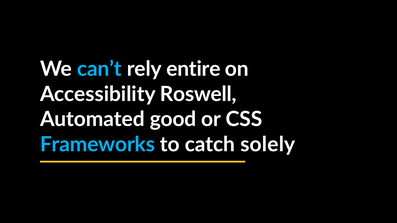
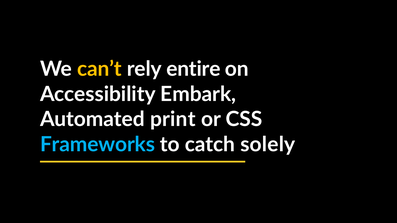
can’t colour: light blue -> yellow
Roswell: Roswell -> Embark
good: good -> print
